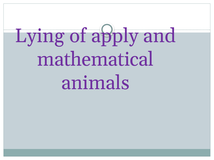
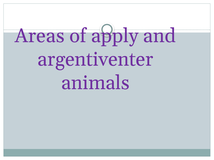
Lying: Lying -> Areas
mathematical: mathematical -> argentiventer
